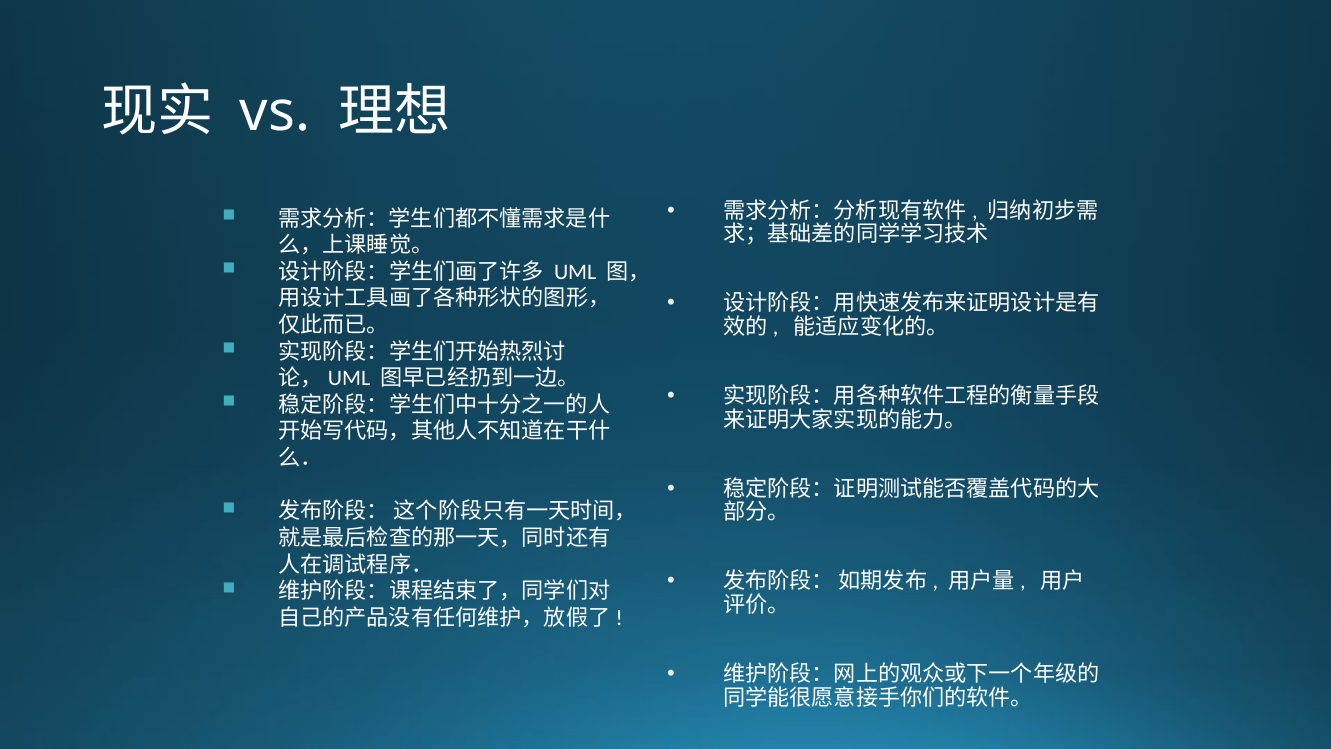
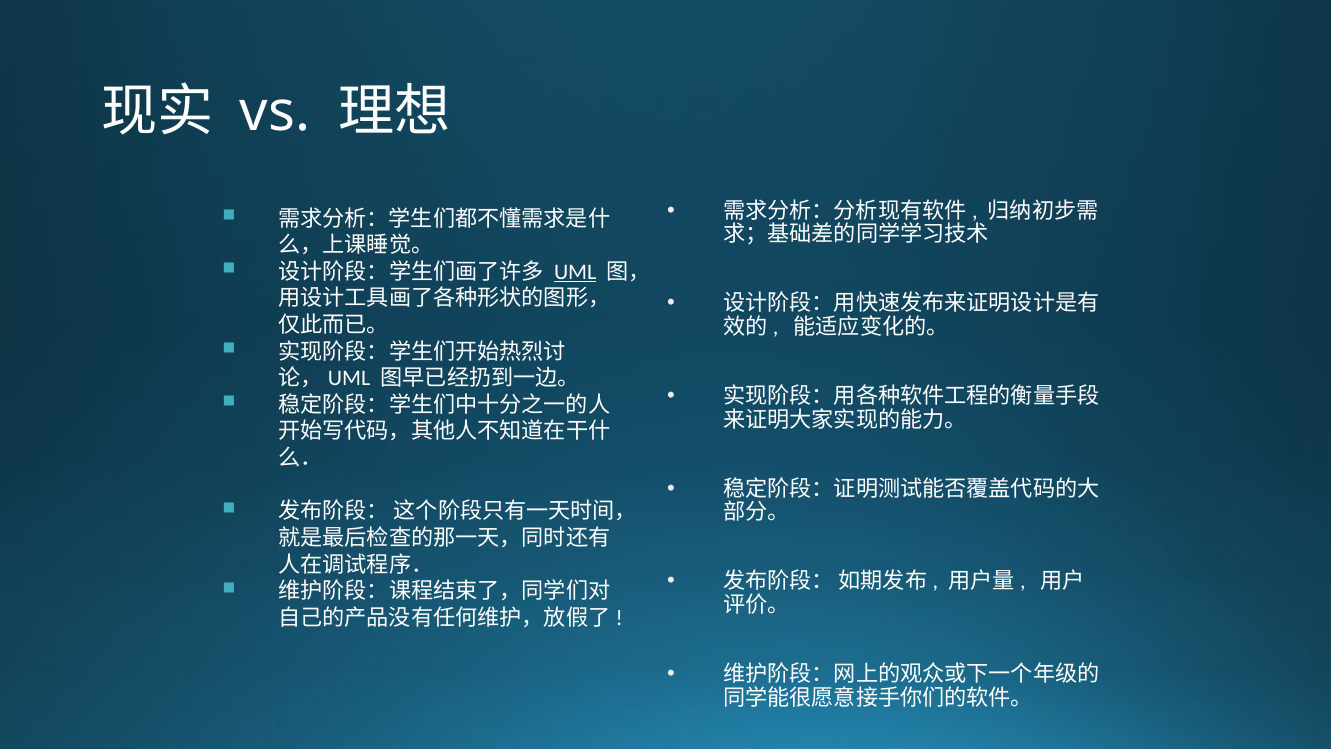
UML underline: none -> present
